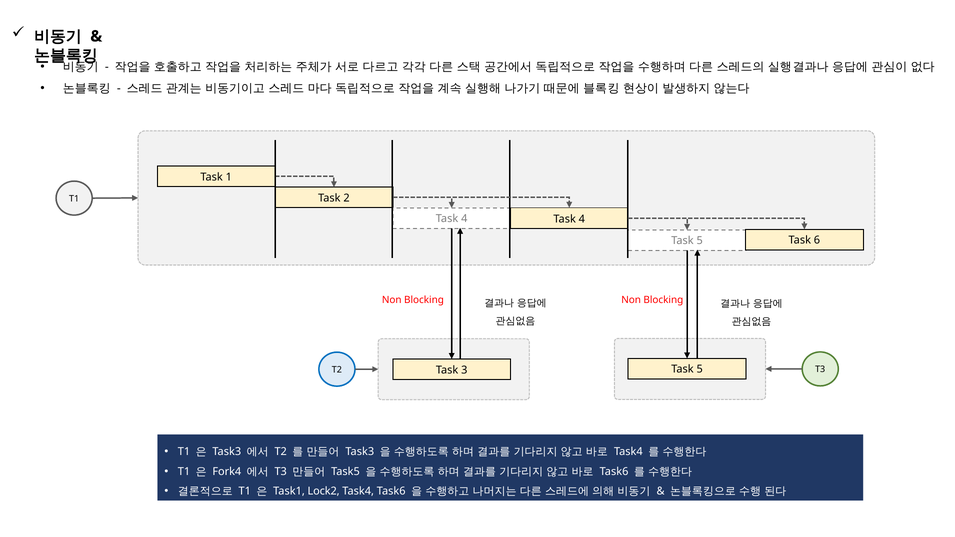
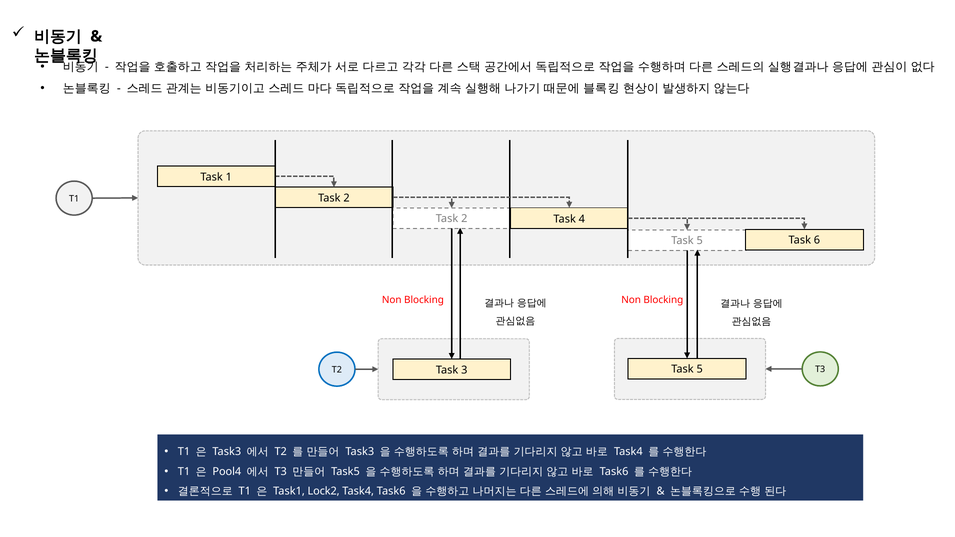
4 at (464, 219): 4 -> 2
Fork4: Fork4 -> Pool4
